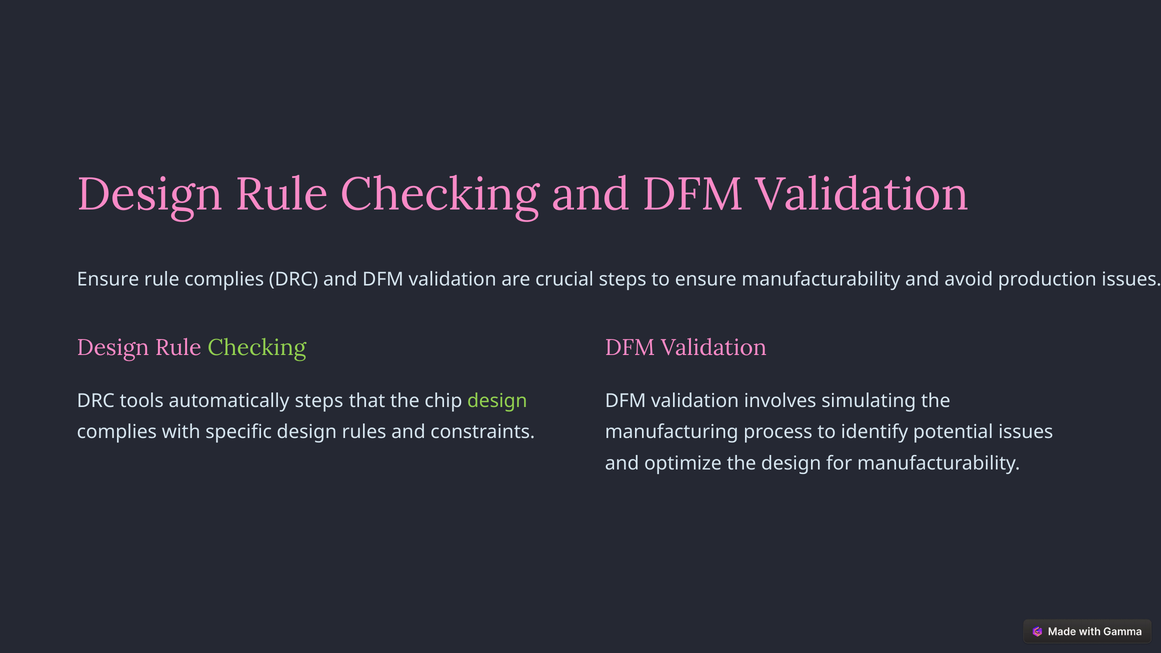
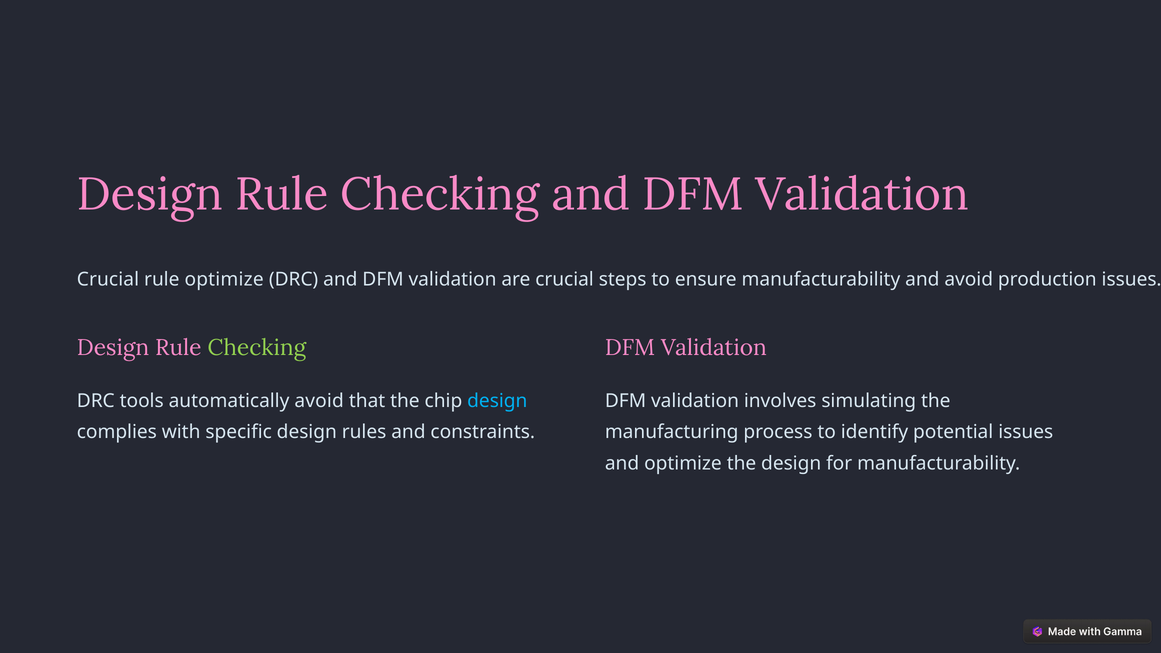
Ensure at (108, 280): Ensure -> Crucial
rule complies: complies -> optimize
automatically steps: steps -> avoid
design at (497, 401) colour: light green -> light blue
